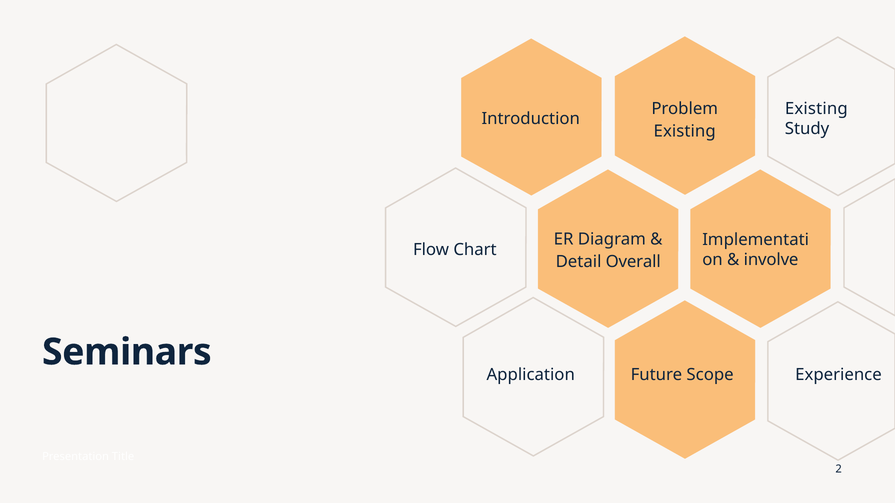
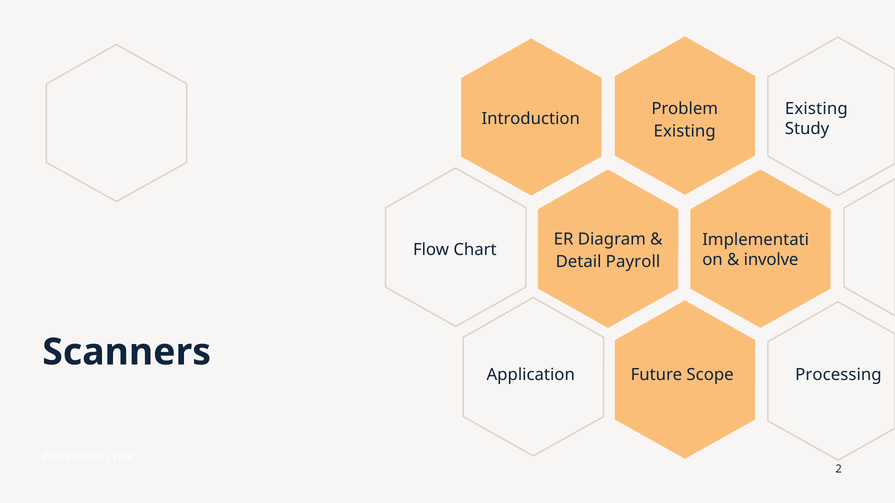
Overall: Overall -> Payroll
Seminars: Seminars -> Scanners
Experience: Experience -> Processing
